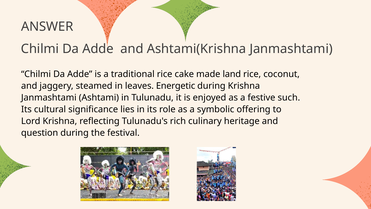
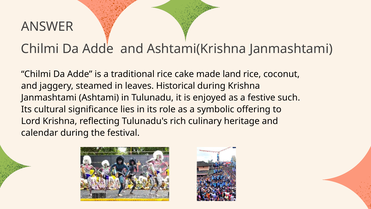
Energetic: Energetic -> Historical
question: question -> calendar
